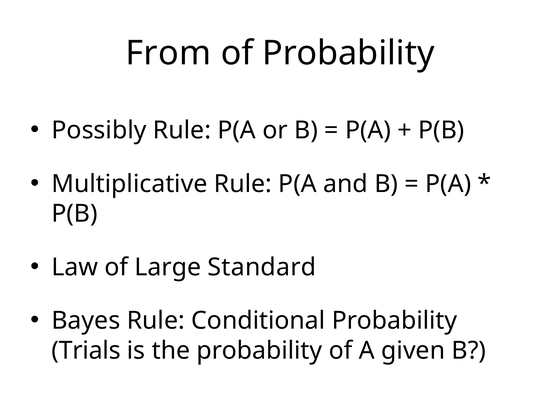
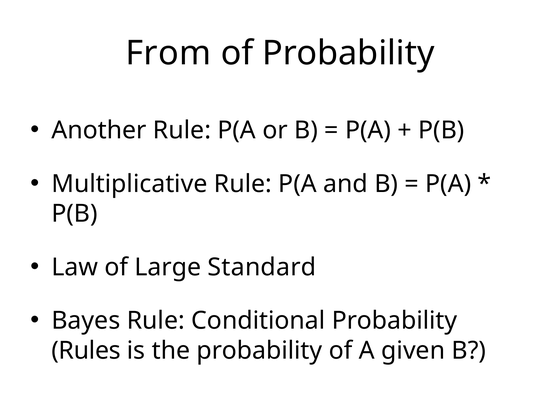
Possibly: Possibly -> Another
Trials: Trials -> Rules
